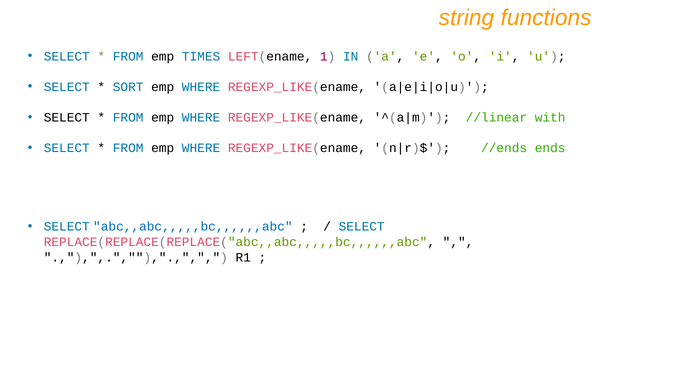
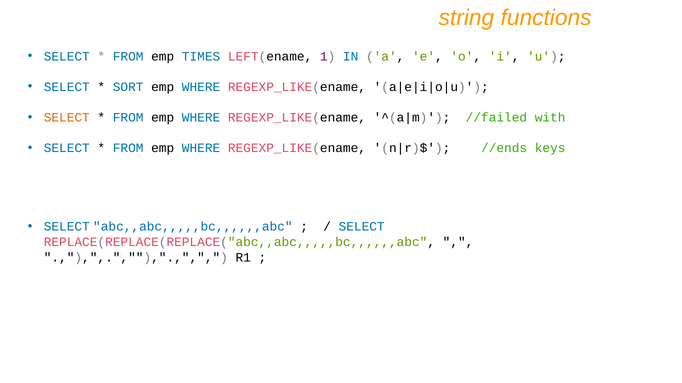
SELECT at (67, 118) colour: black -> orange
//linear: //linear -> //failed
ends: ends -> keys
